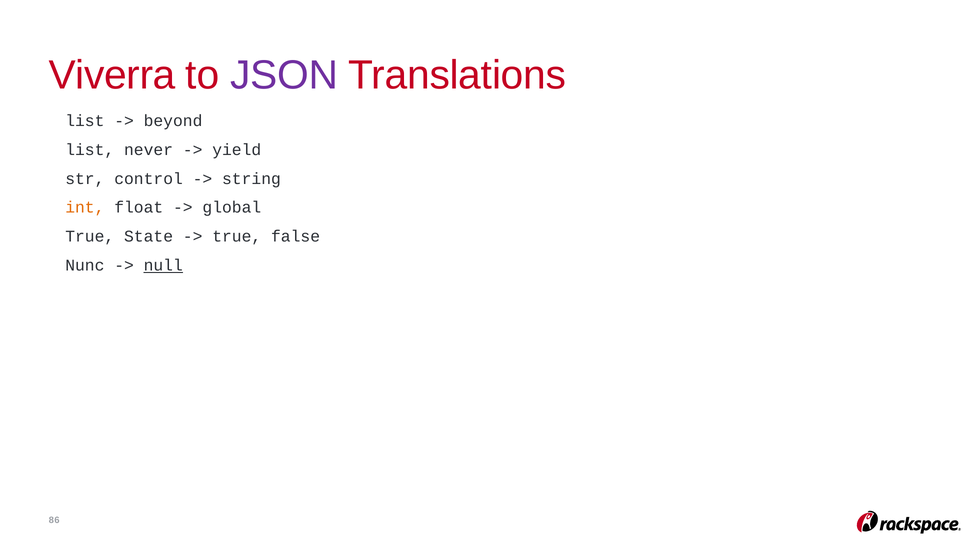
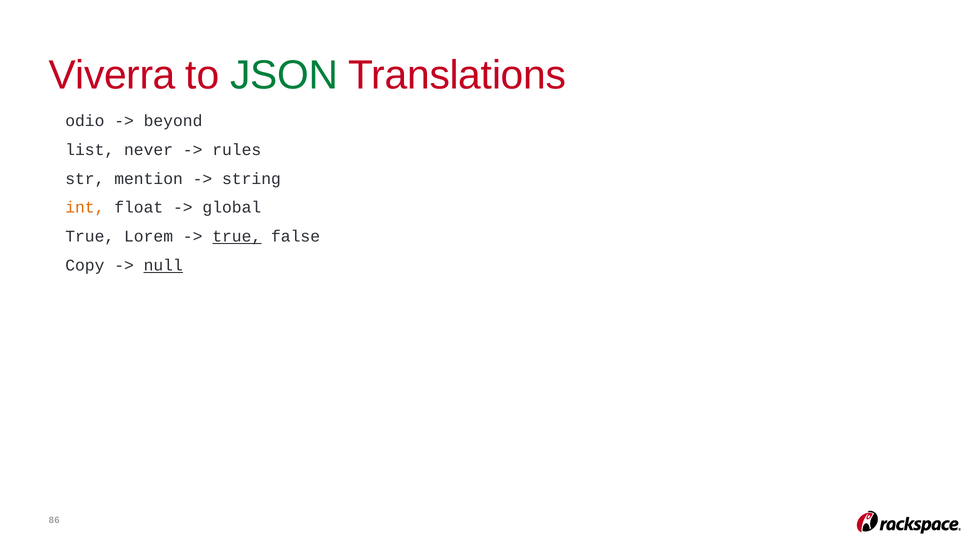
JSON colour: purple -> green
list at (85, 121): list -> odio
yield: yield -> rules
control: control -> mention
State: State -> Lorem
true at (237, 236) underline: none -> present
Nunc: Nunc -> Copy
